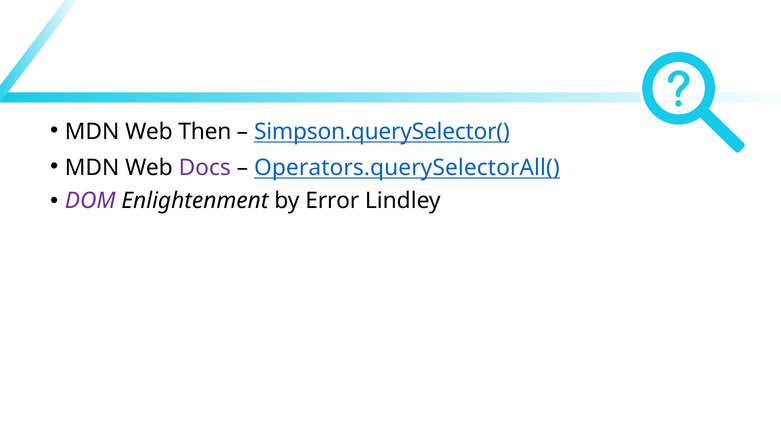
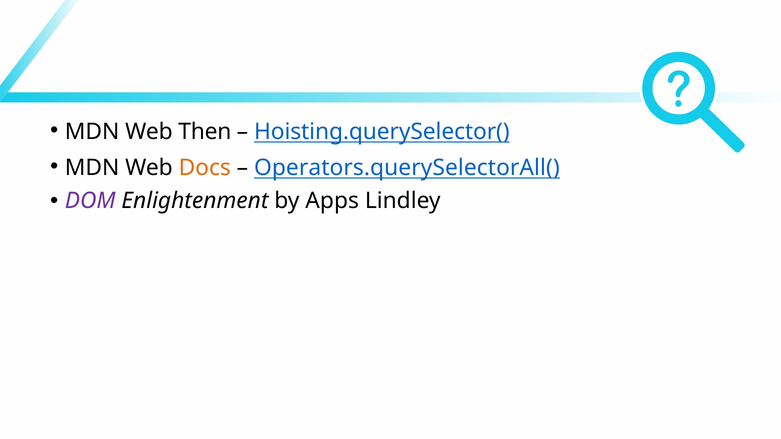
Simpson.querySelector(: Simpson.querySelector( -> Hoisting.querySelector(
Docs colour: purple -> orange
Error: Error -> Apps
